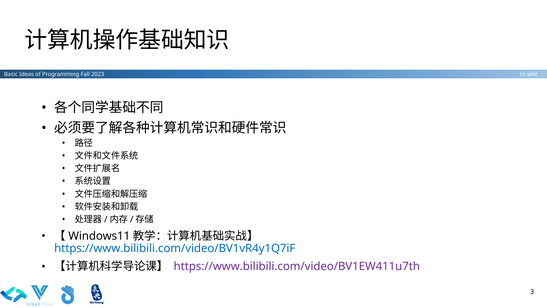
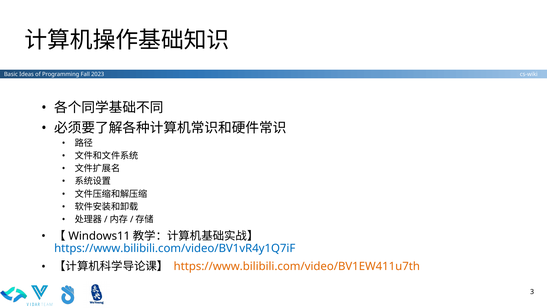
https://www.bilibili.com/video/BV1EW411u7th colour: purple -> orange
